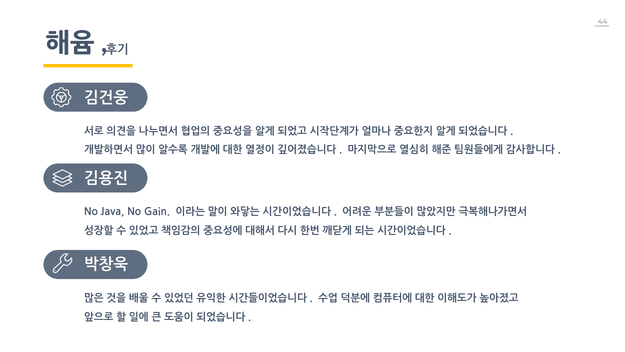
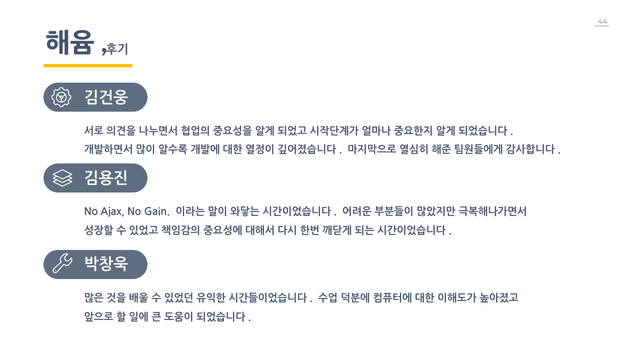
Java: Java -> Ajax
